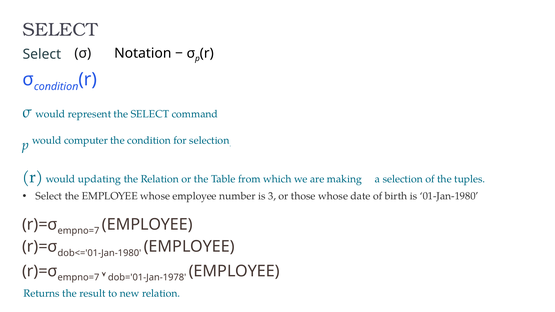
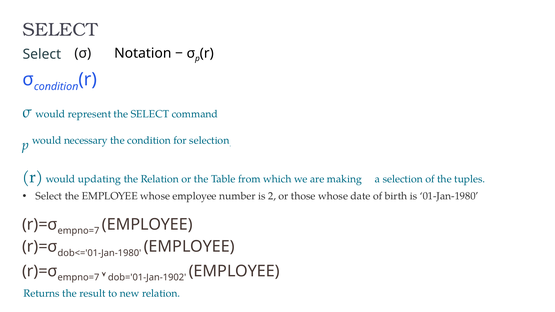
computer: computer -> necessary
3: 3 -> 2
dob='01-Jan-1978: dob='01-Jan-1978 -> dob='01-Jan-1902
